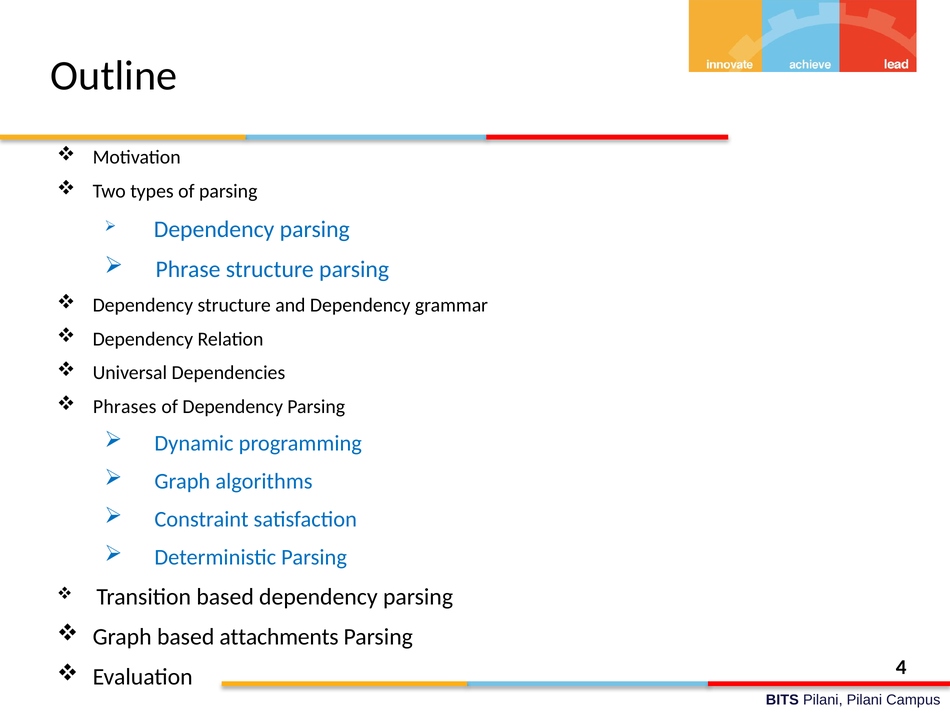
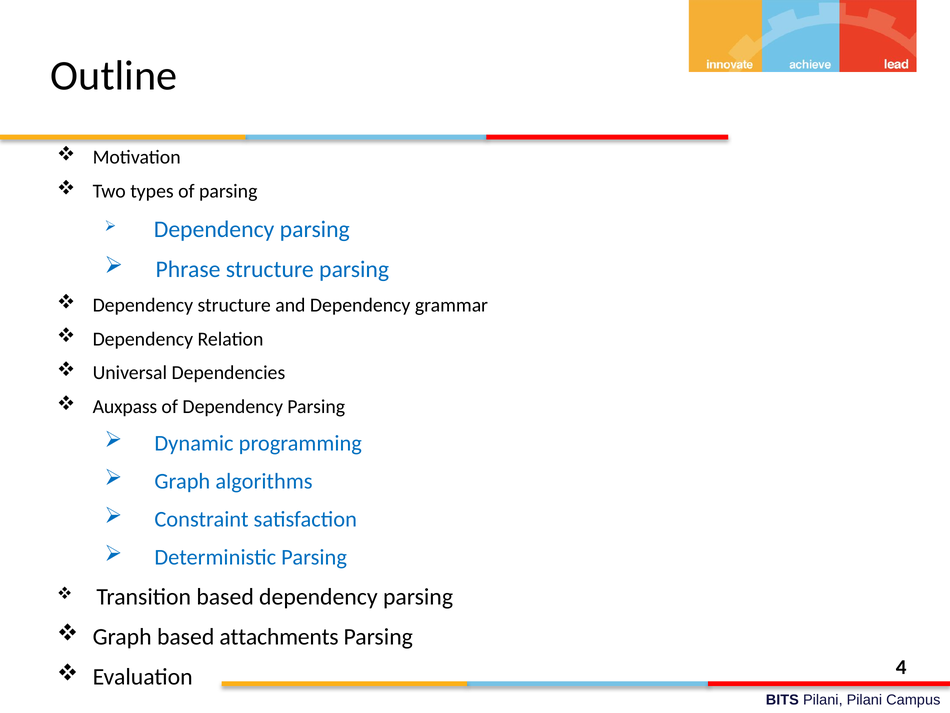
Phrases: Phrases -> Auxpass
